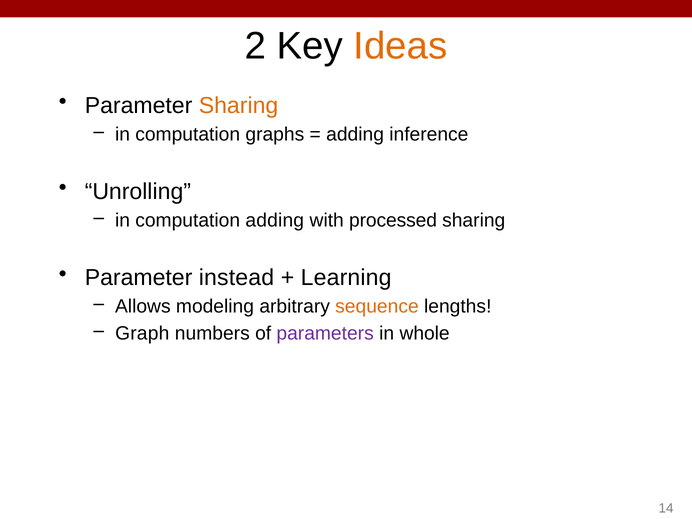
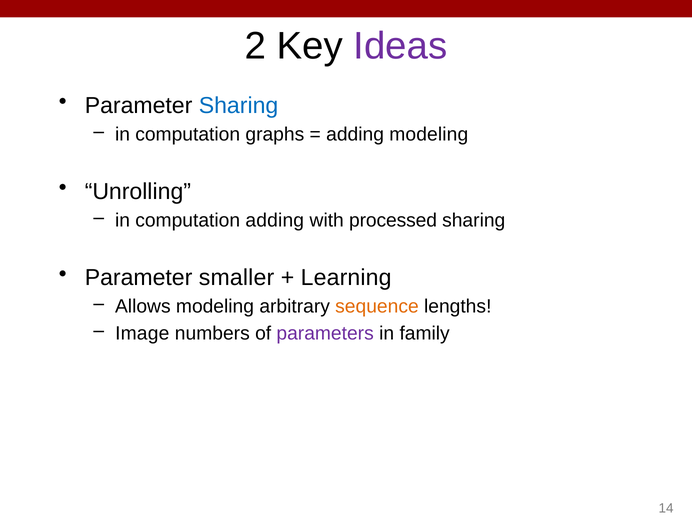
Ideas colour: orange -> purple
Sharing at (239, 105) colour: orange -> blue
adding inference: inference -> modeling
instead: instead -> smaller
Graph: Graph -> Image
whole: whole -> family
